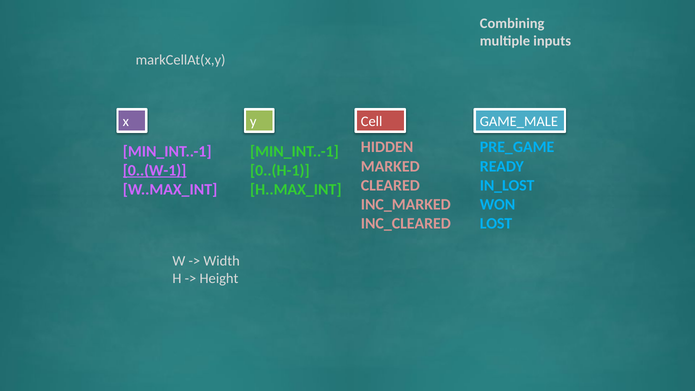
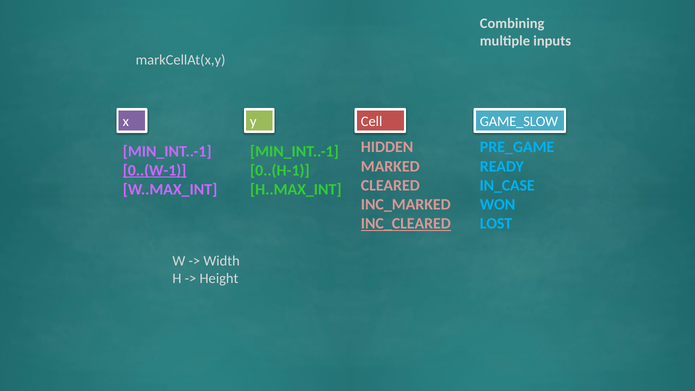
GAME_MALE: GAME_MALE -> GAME_SLOW
IN_LOST: IN_LOST -> IN_CASE
INC_CLEARED underline: none -> present
